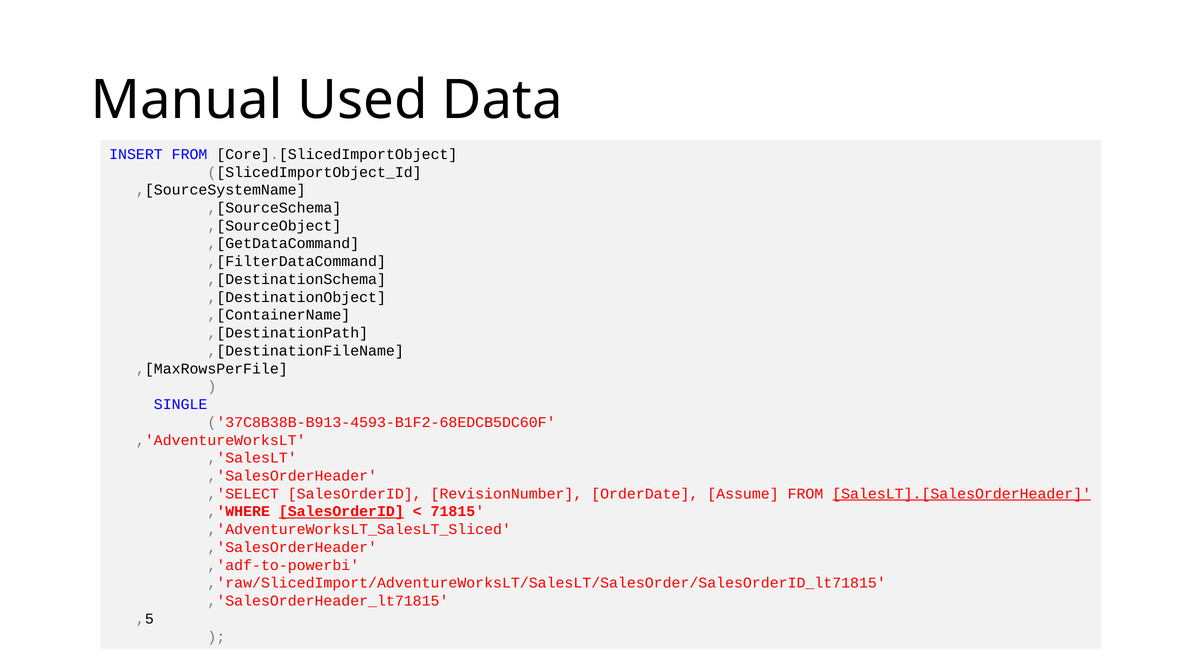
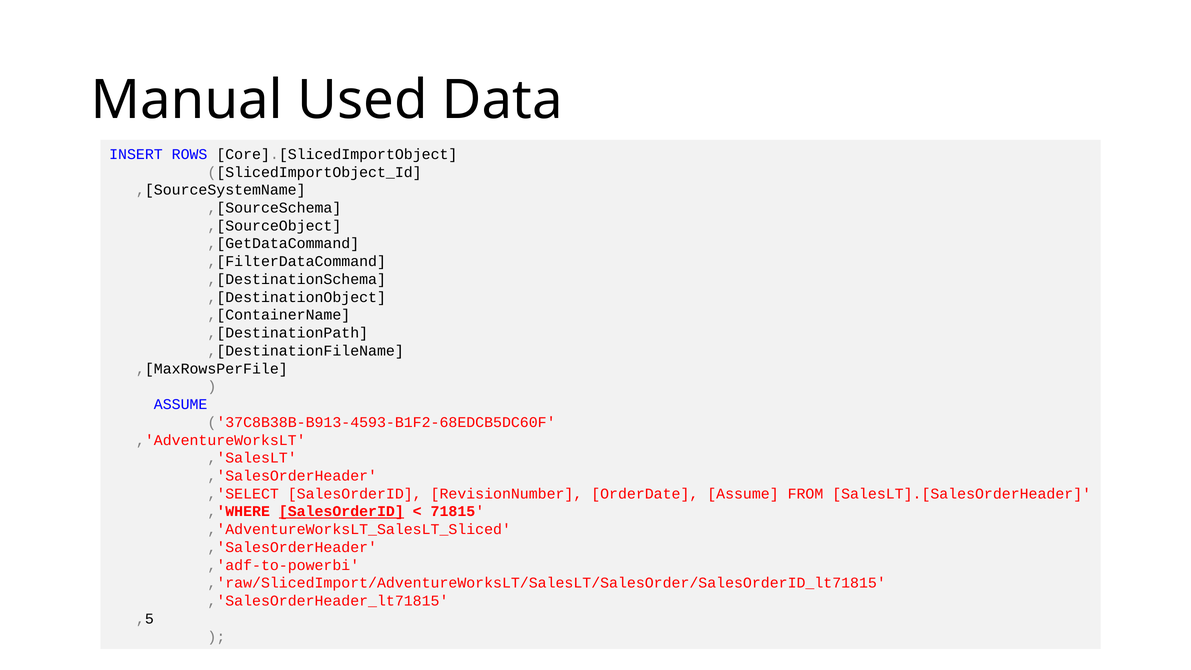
INSERT FROM: FROM -> ROWS
SINGLE at (181, 404): SINGLE -> ASSUME
SalesLT].[SalesOrderHeader underline: present -> none
